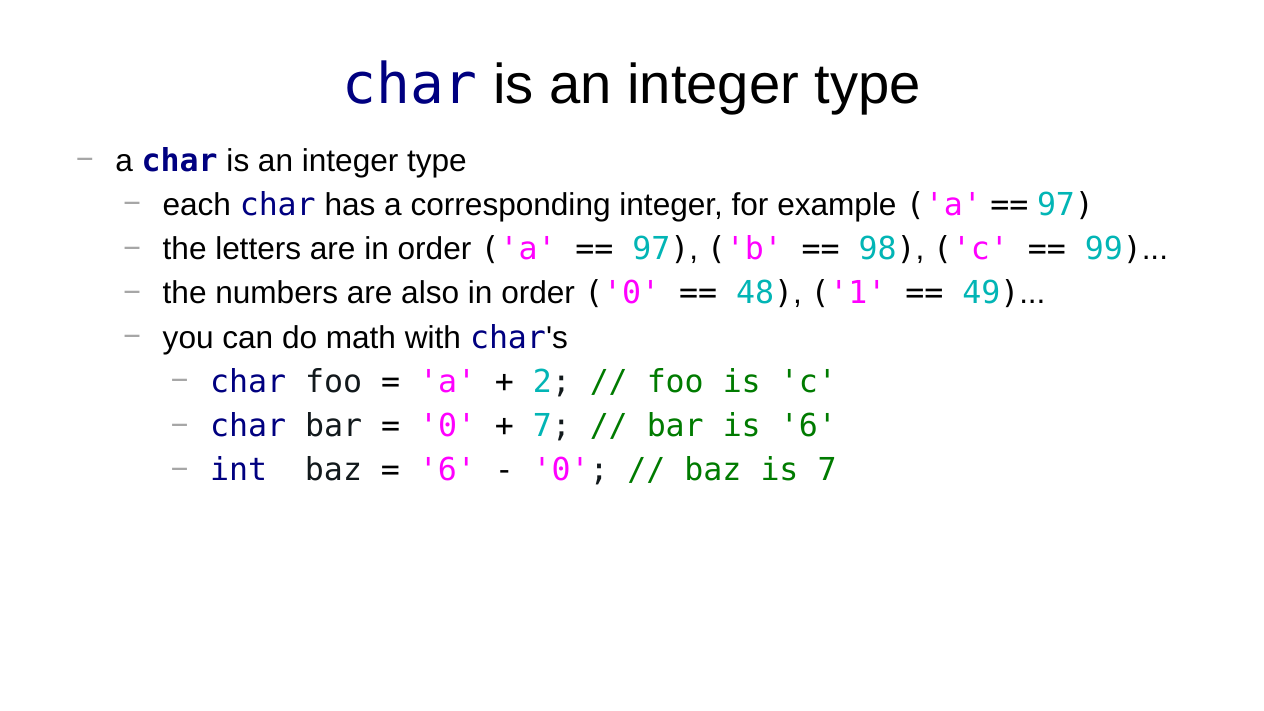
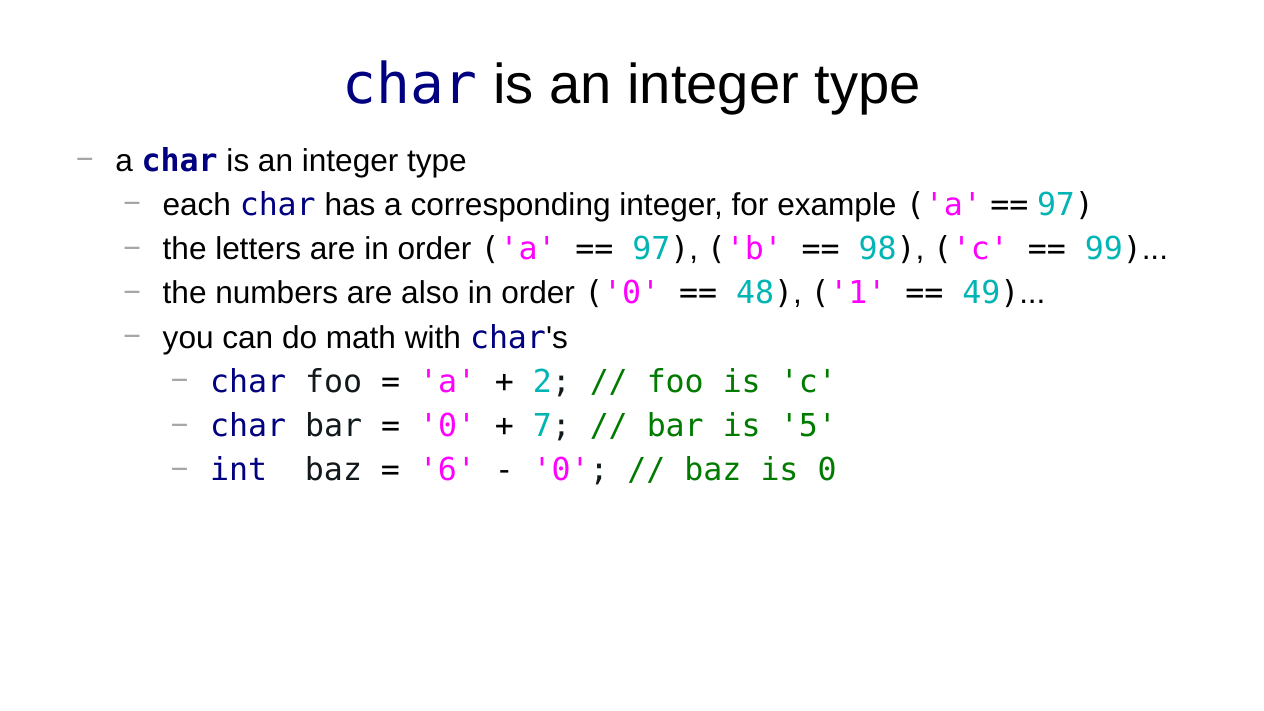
is 6: 6 -> 5
is 7: 7 -> 0
